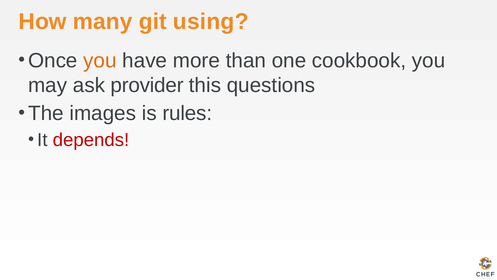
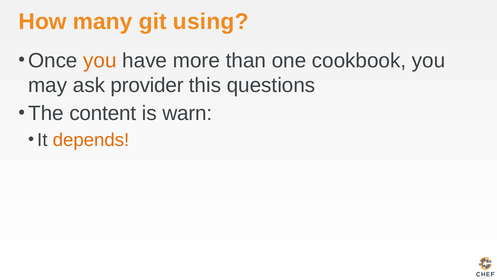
images: images -> content
rules: rules -> warn
depends colour: red -> orange
